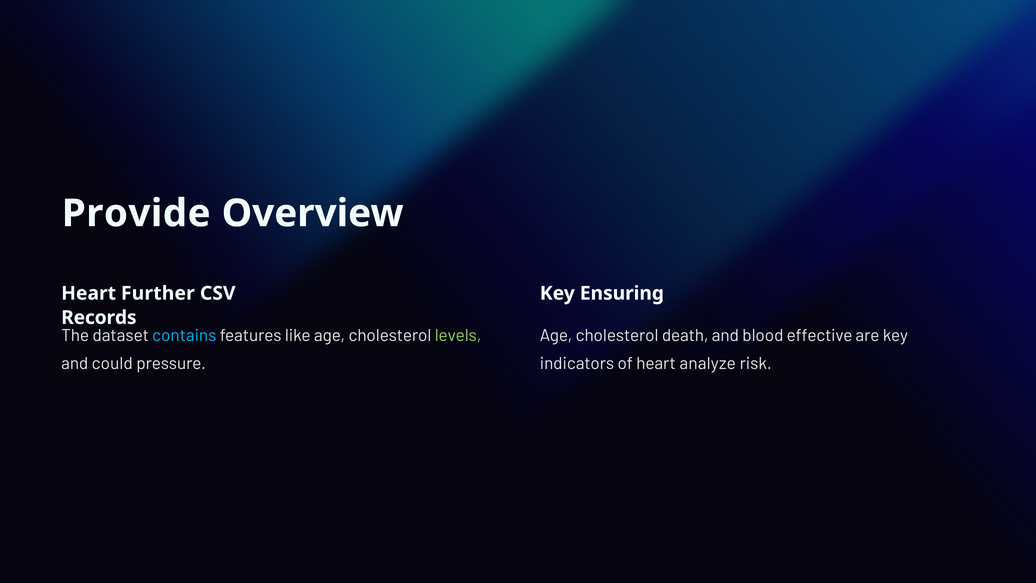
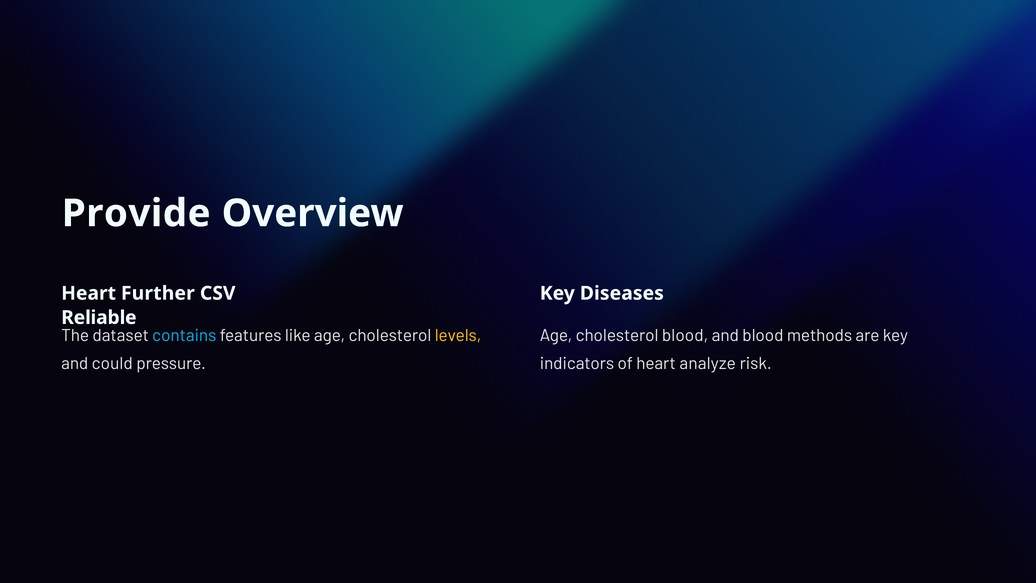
Ensuring: Ensuring -> Diseases
Records: Records -> Reliable
levels colour: light green -> yellow
cholesterol death: death -> blood
effective: effective -> methods
